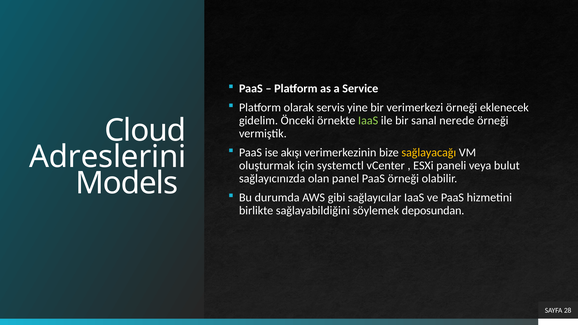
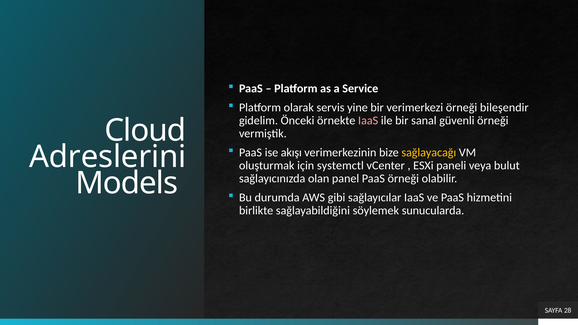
eklenecek: eklenecek -> bileşendir
IaaS at (368, 121) colour: light green -> pink
nerede: nerede -> güvenli
deposundan: deposundan -> sunucularda
